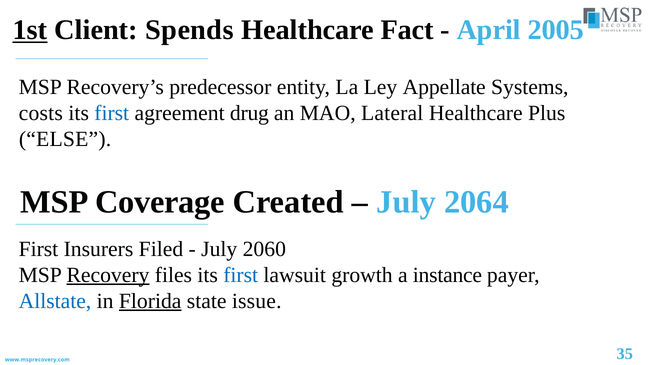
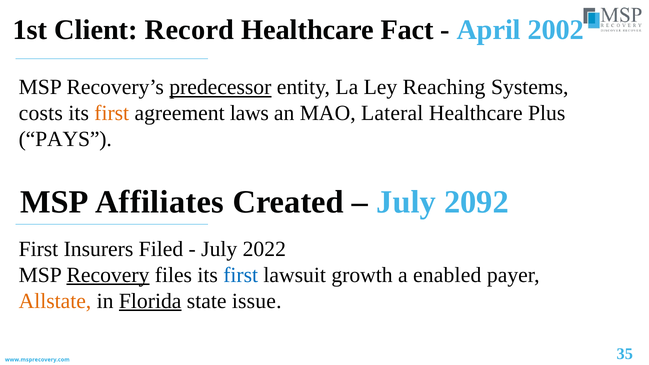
1st underline: present -> none
Spends: Spends -> Record
2005: 2005 -> 2002
predecessor underline: none -> present
Appellate: Appellate -> Reaching
first at (112, 113) colour: blue -> orange
drug: drug -> laws
ELSE: ELSE -> PAYS
Coverage: Coverage -> Affiliates
2064: 2064 -> 2092
2060: 2060 -> 2022
instance: instance -> enabled
Allstate colour: blue -> orange
